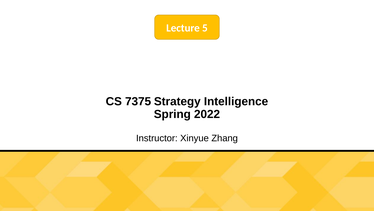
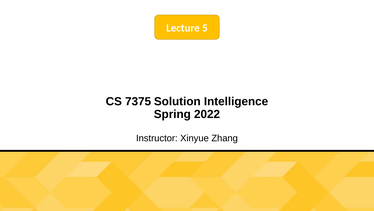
Strategy: Strategy -> Solution
